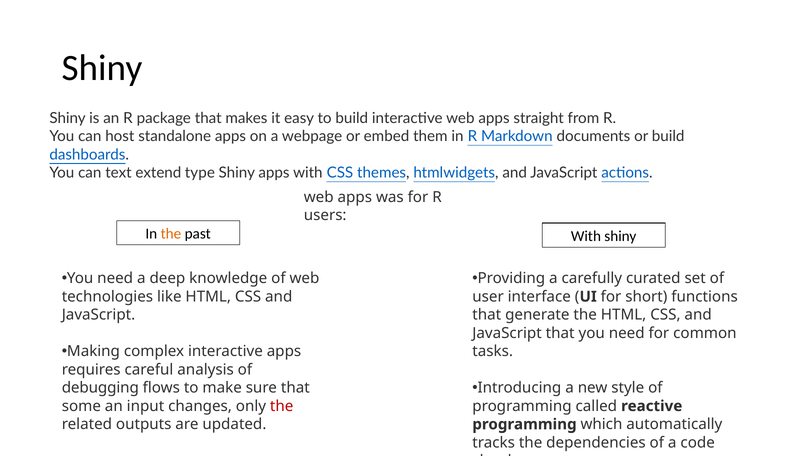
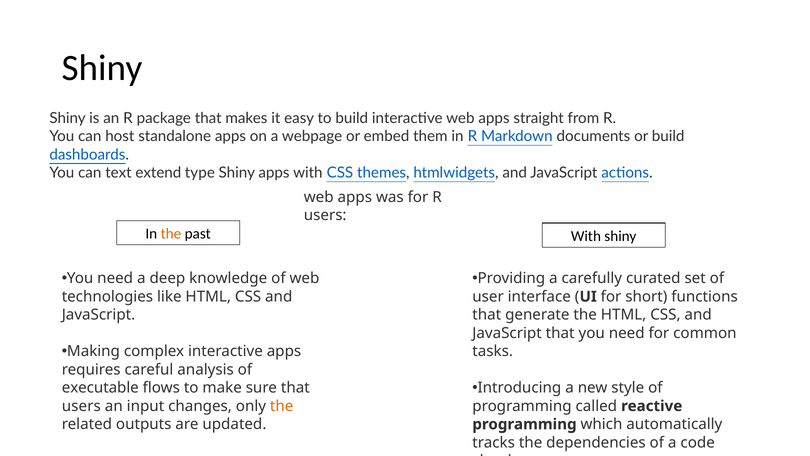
debugging: debugging -> executable
some at (81, 406): some -> users
the at (282, 406) colour: red -> orange
